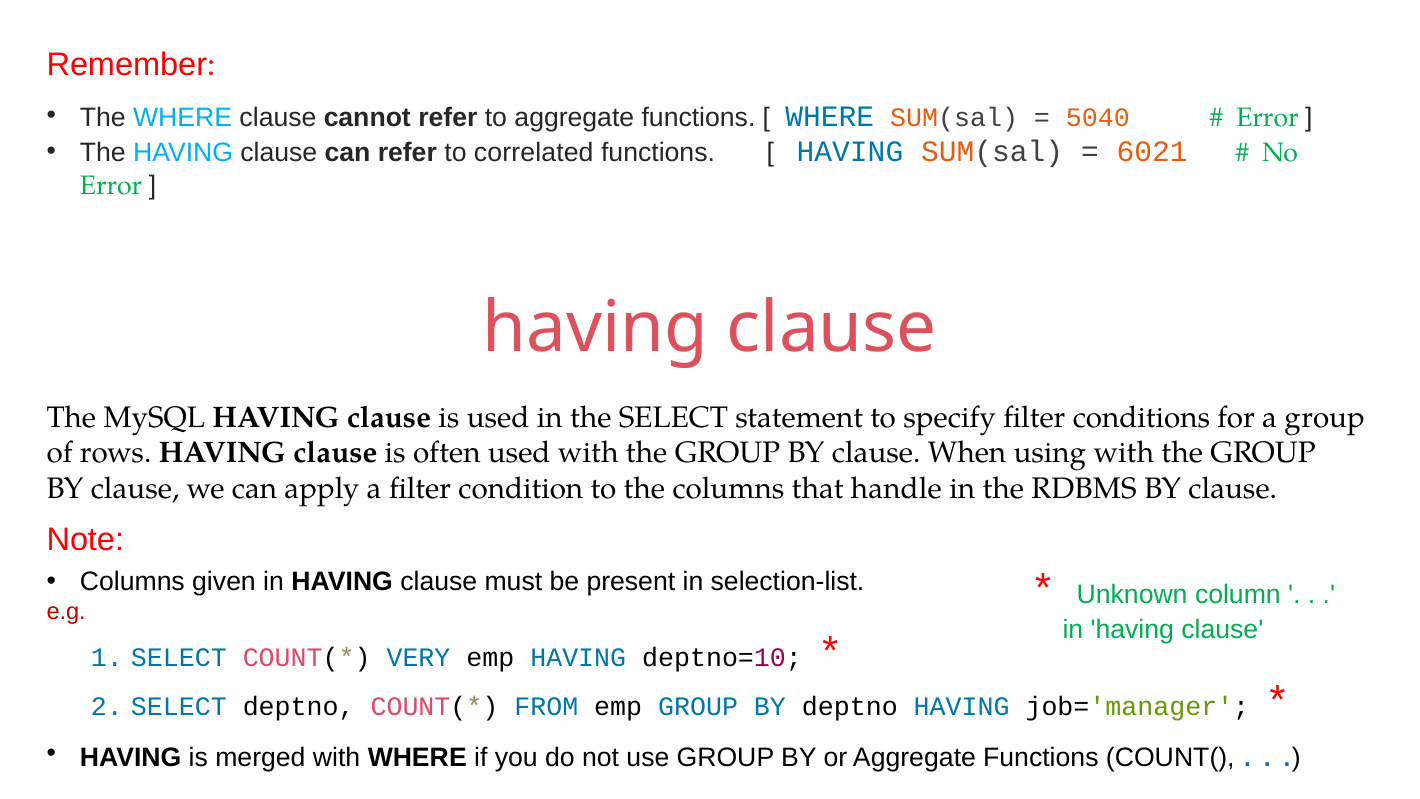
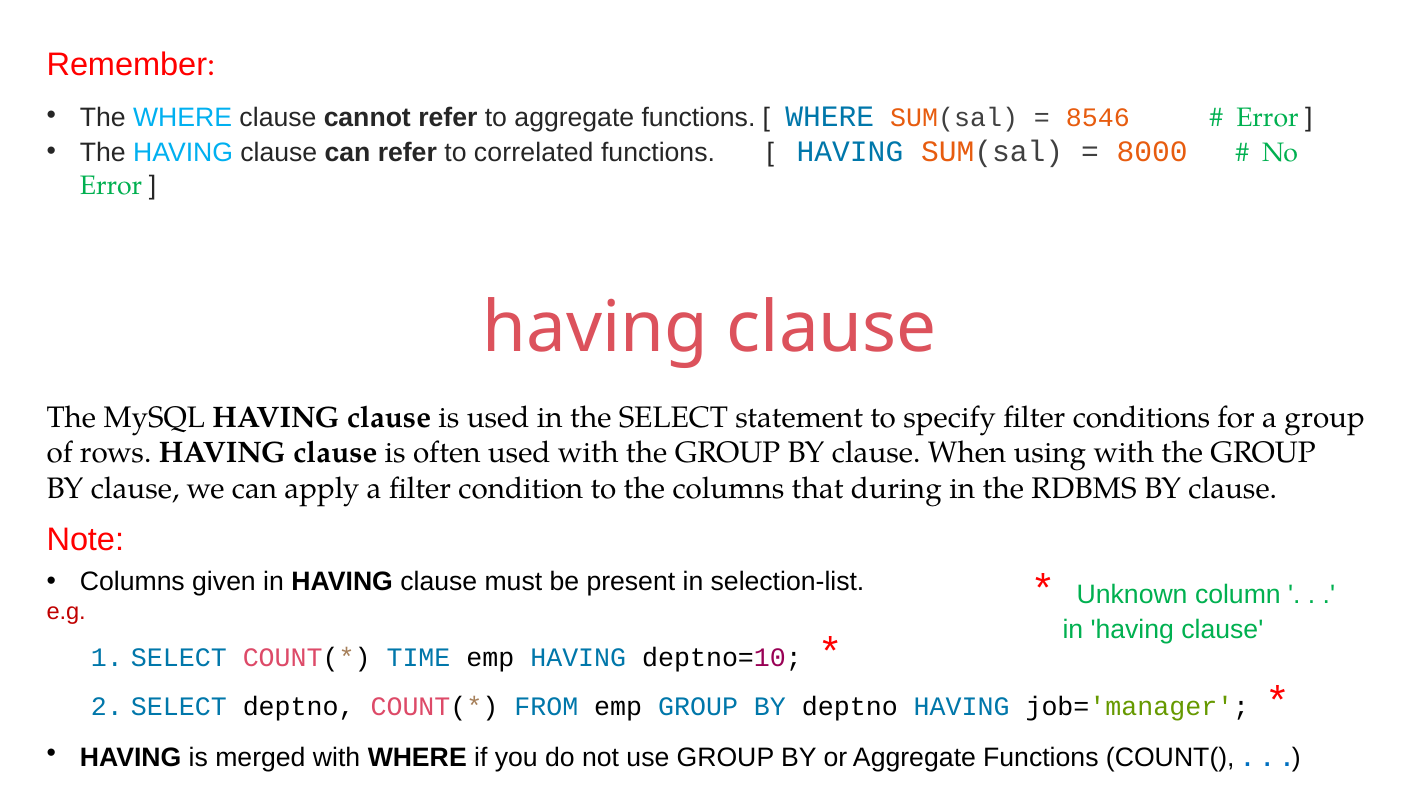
5040: 5040 -> 8546
6021: 6021 -> 8000
handle: handle -> during
VERY: VERY -> TIME
